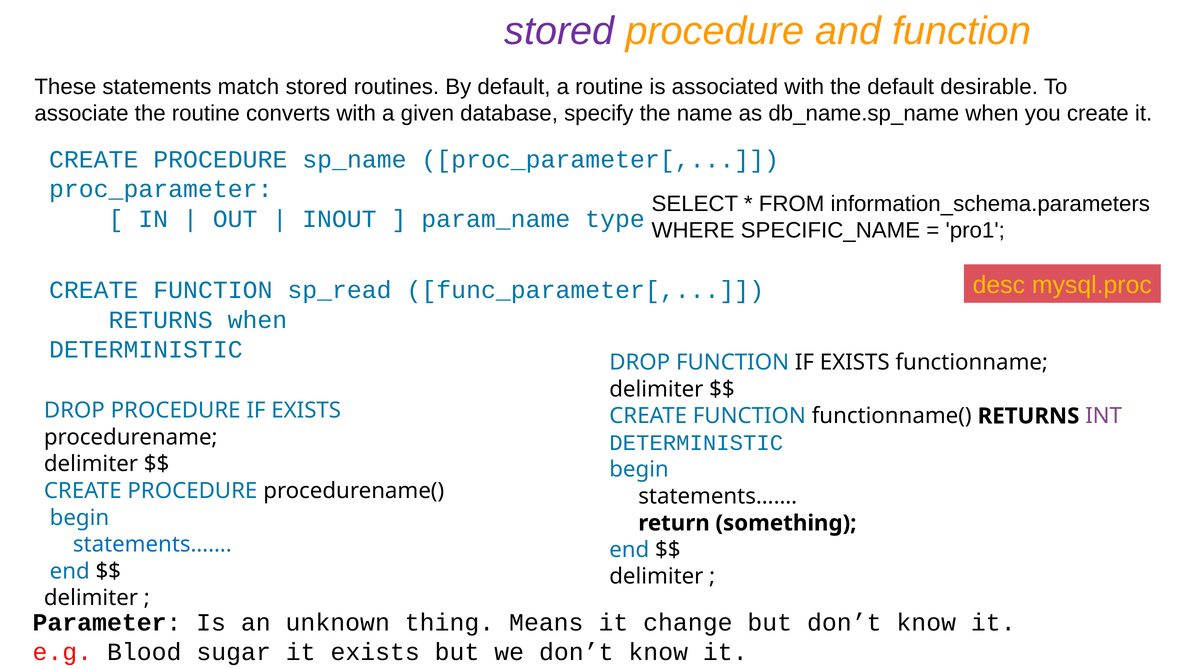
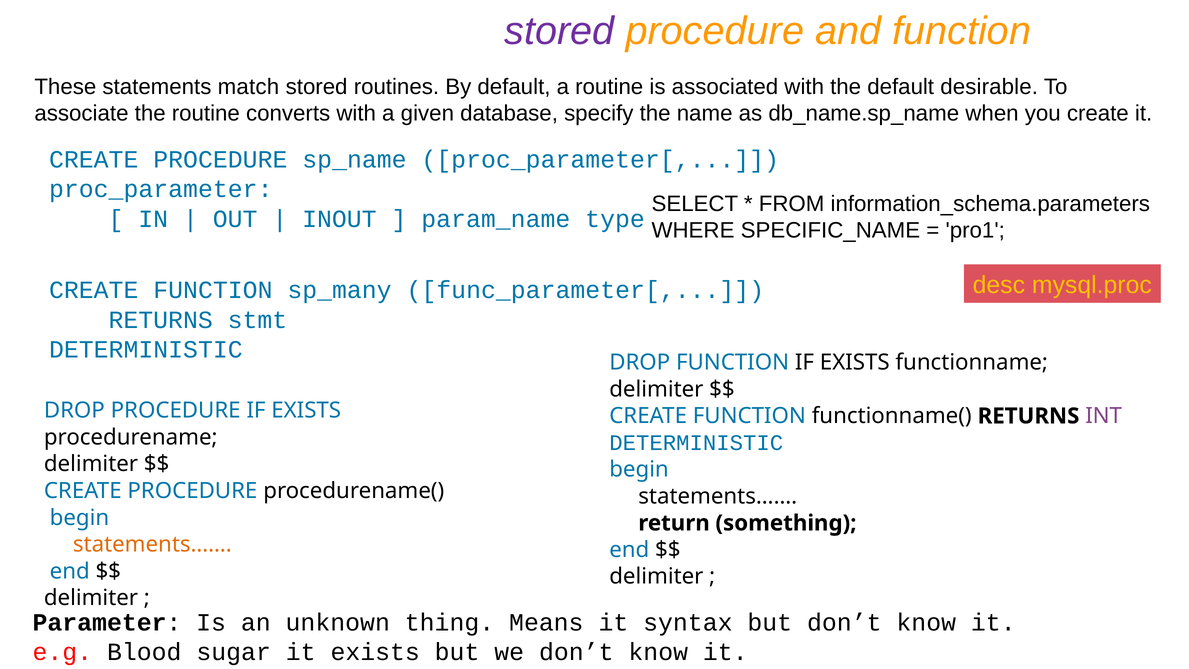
sp_read: sp_read -> sp_many
RETURNS when: when -> stmt
statements…… at (152, 544) colour: blue -> orange
change: change -> syntax
